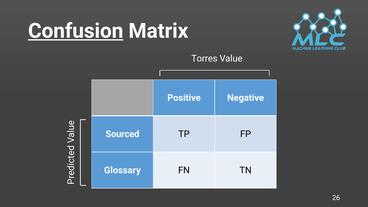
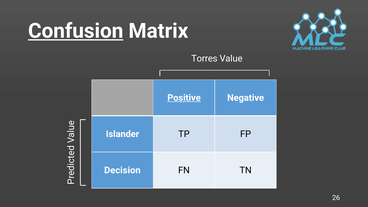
Positive underline: none -> present
Sourced: Sourced -> Islander
Glossary: Glossary -> Decision
